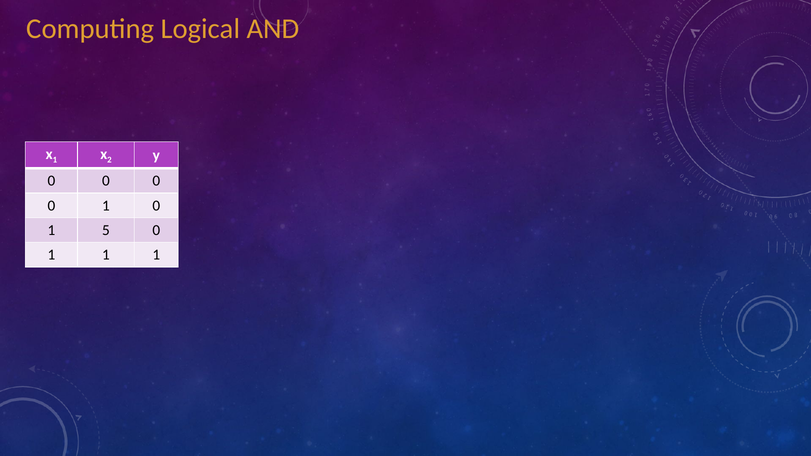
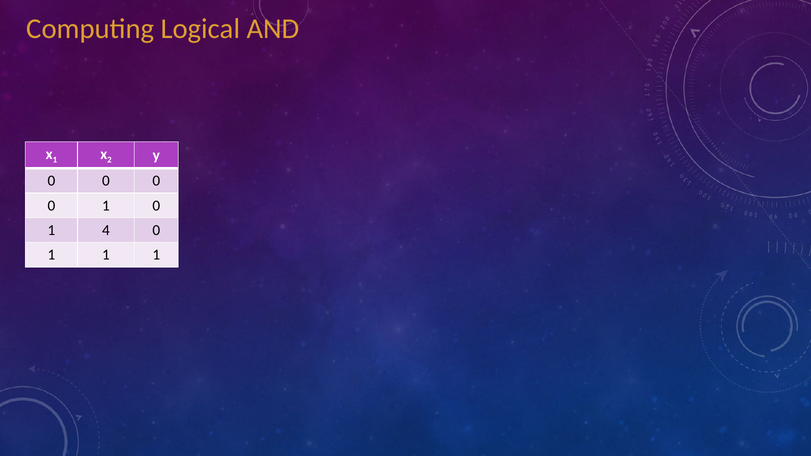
5: 5 -> 4
